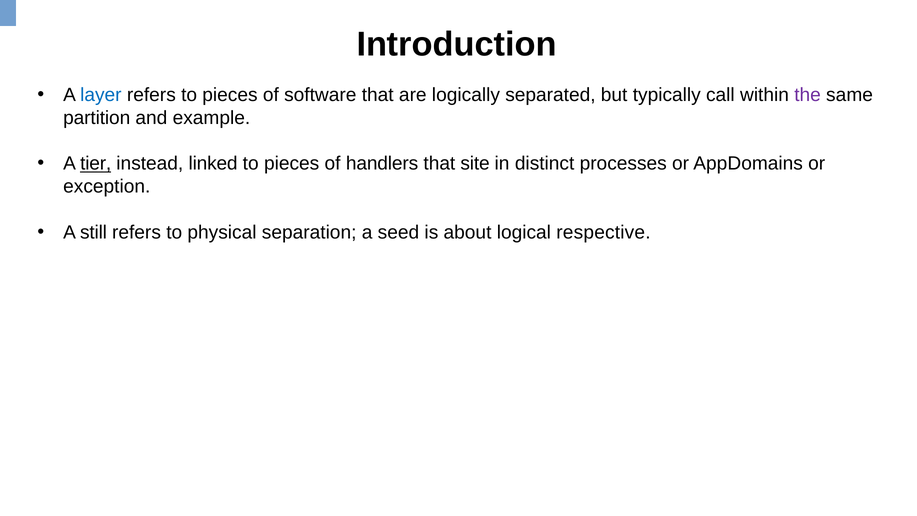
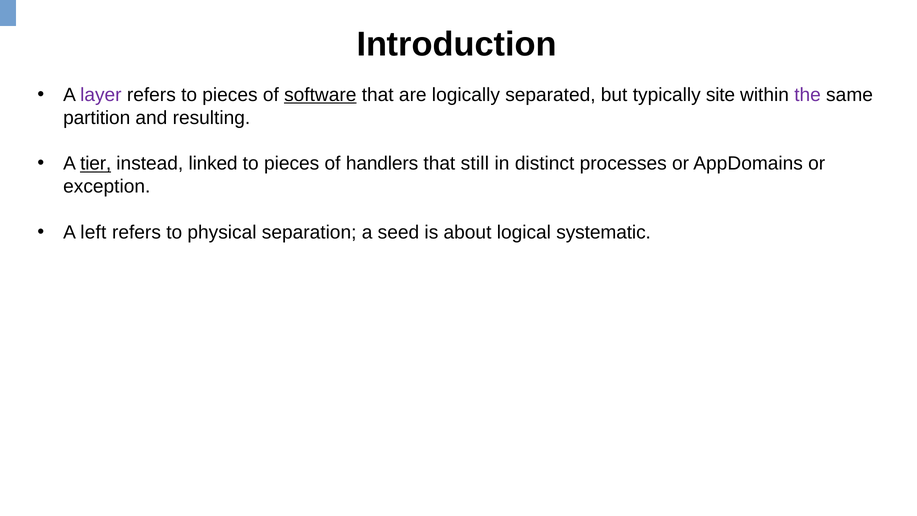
layer colour: blue -> purple
software underline: none -> present
call: call -> site
example: example -> resulting
site: site -> still
still: still -> left
respective: respective -> systematic
